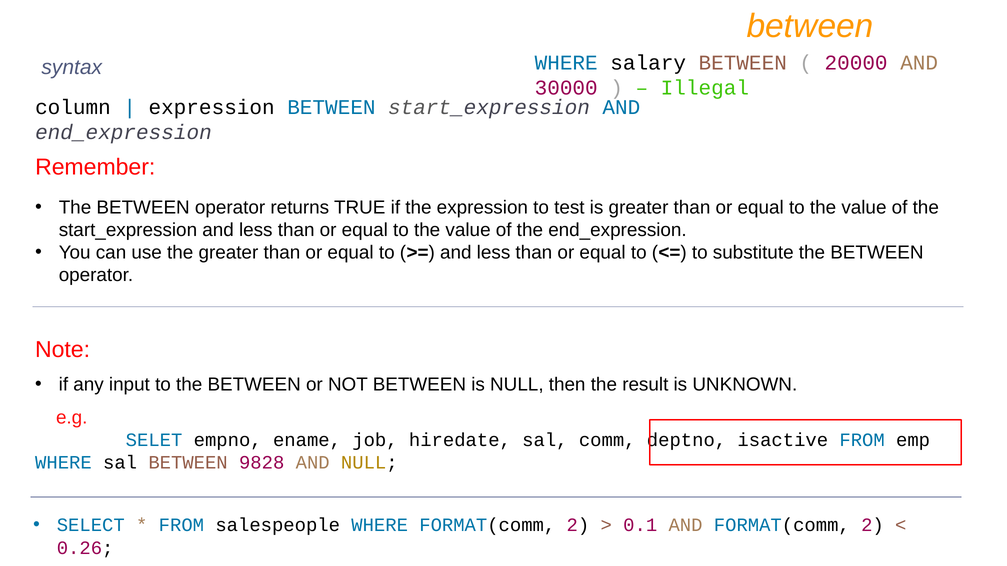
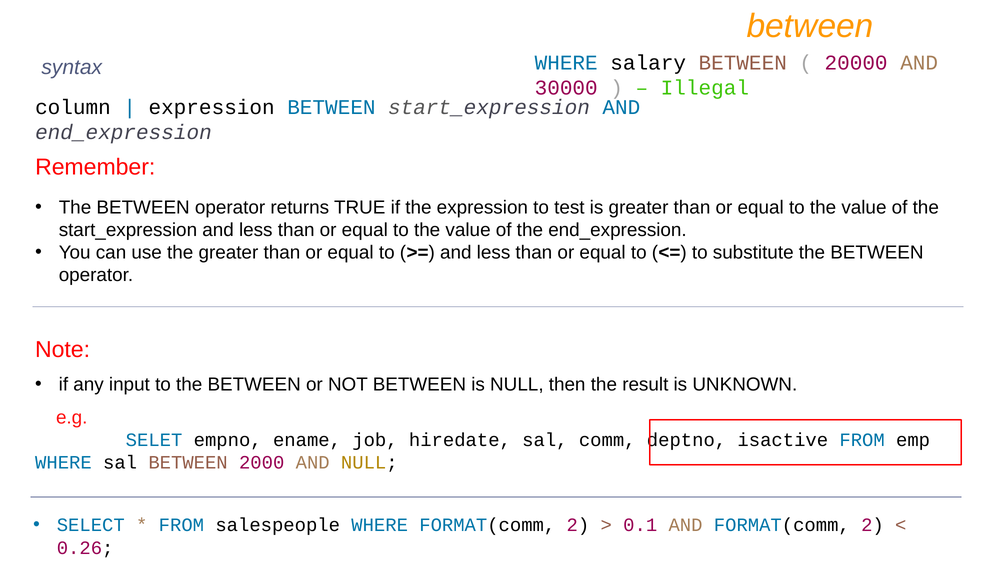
9828: 9828 -> 2000
